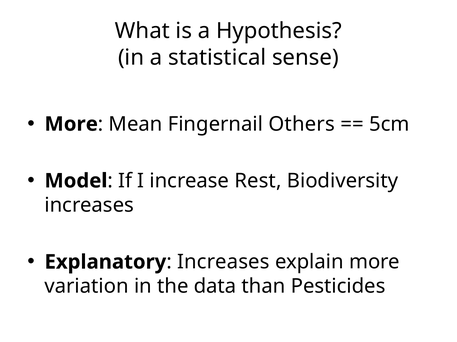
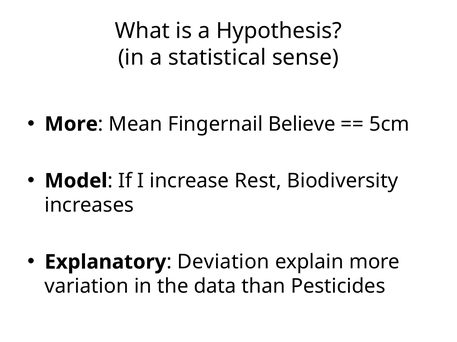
Others: Others -> Believe
Increases at (223, 262): Increases -> Deviation
